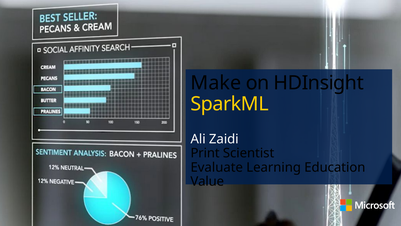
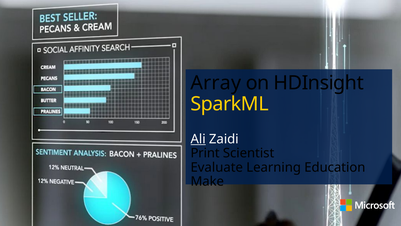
Make: Make -> Array
Ali underline: none -> present
Value: Value -> Make
